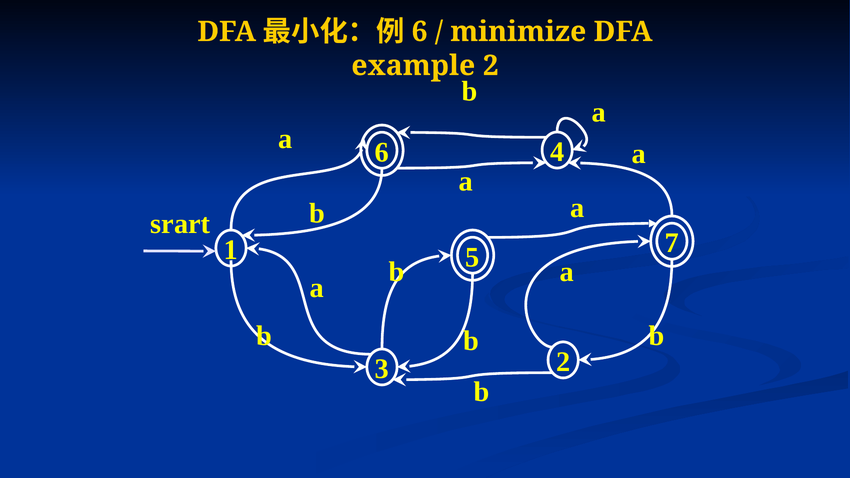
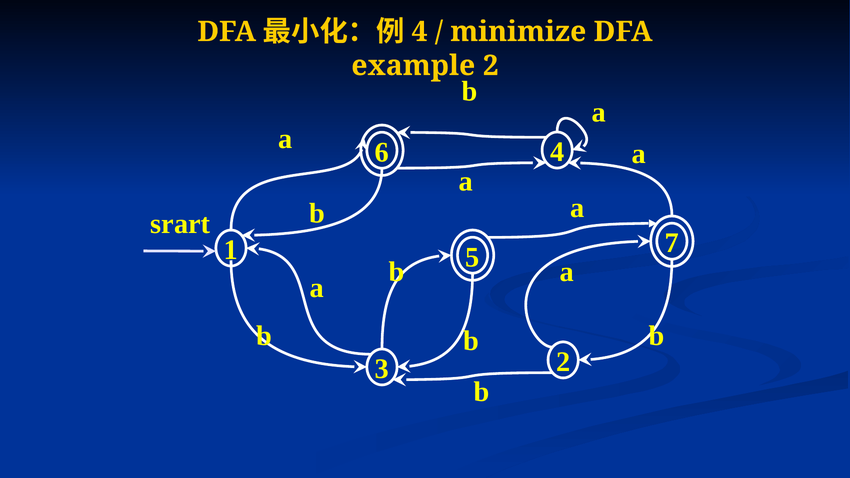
6 at (420, 32): 6 -> 4
